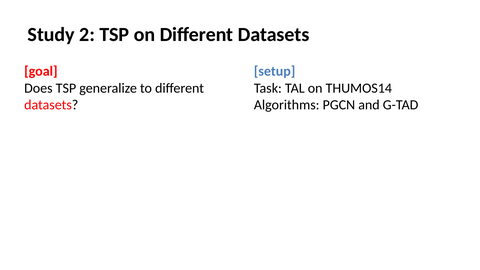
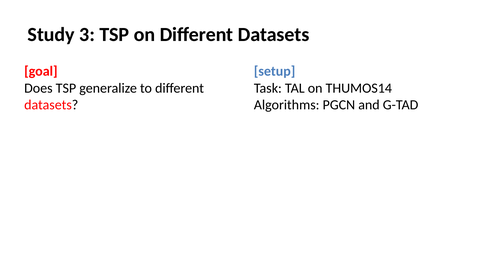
2: 2 -> 3
